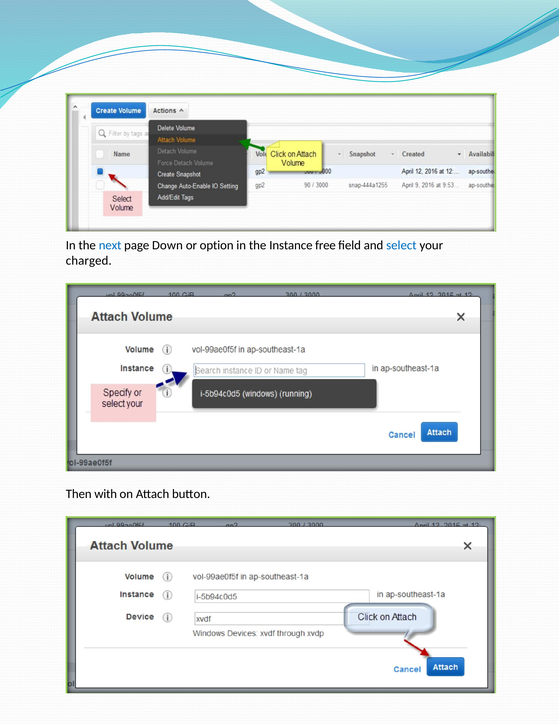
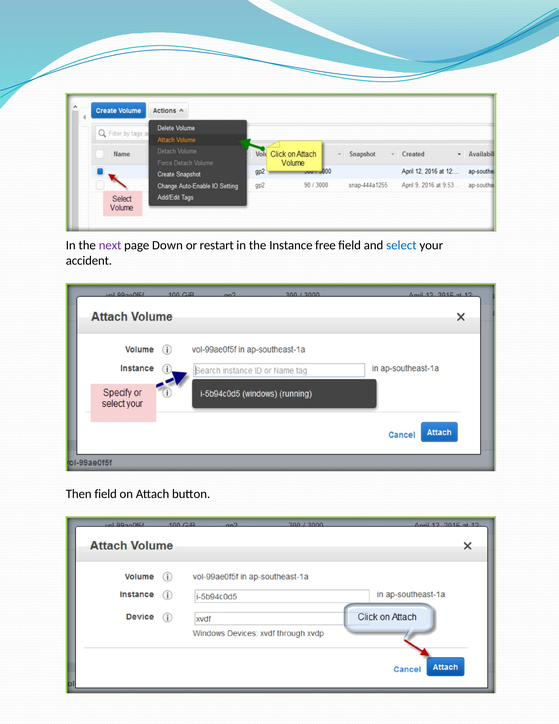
next colour: blue -> purple
option: option -> restart
charged: charged -> accident
Then with: with -> field
